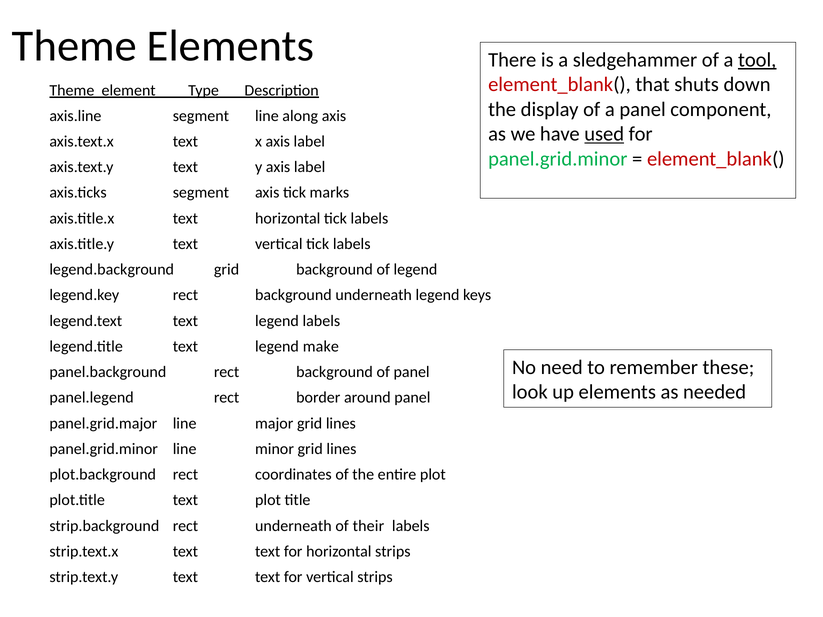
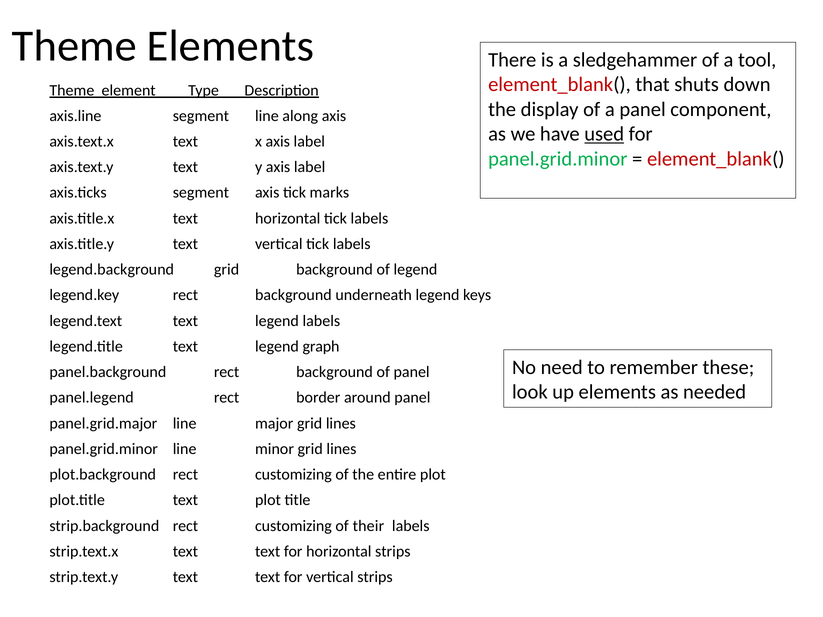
tool underline: present -> none
make: make -> graph
plot.background rect coordinates: coordinates -> customizing
strip.background rect underneath: underneath -> customizing
